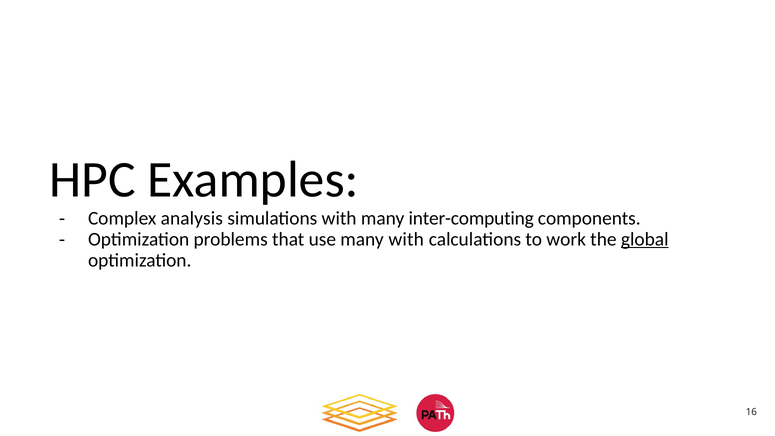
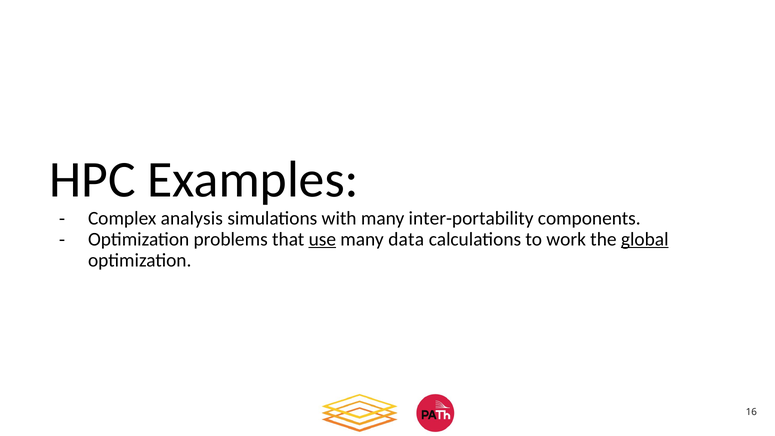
inter-computing: inter-computing -> inter-portability
use underline: none -> present
many with: with -> data
